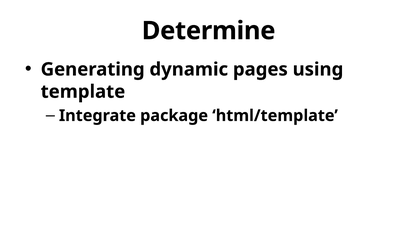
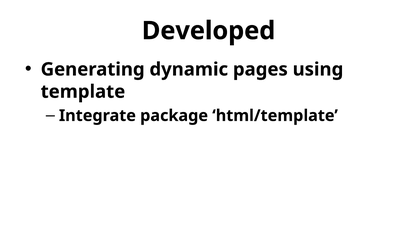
Determine: Determine -> Developed
